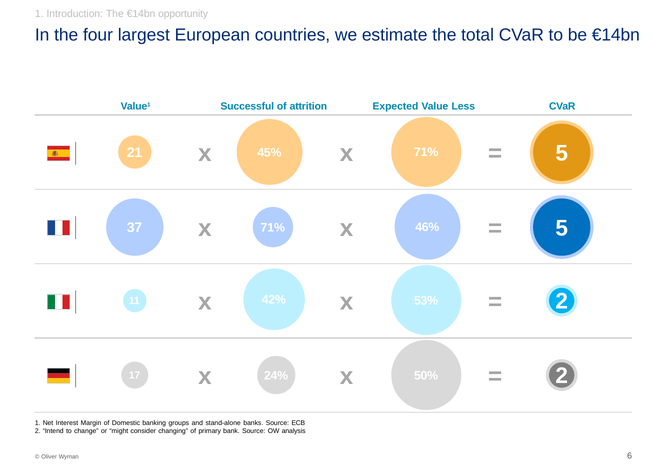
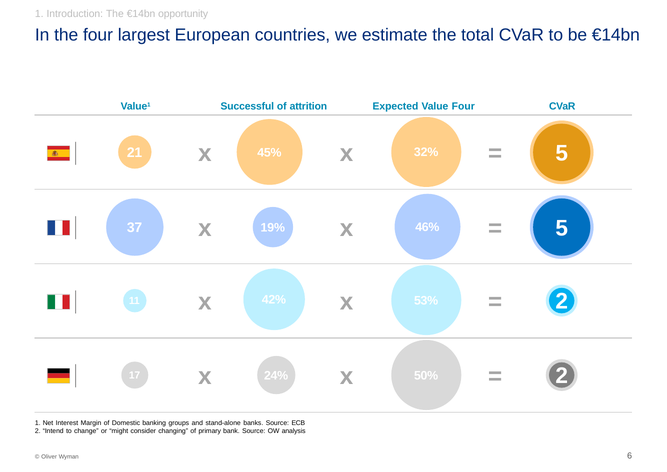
Value Less: Less -> Four
71% at (426, 152): 71% -> 32%
71% at (273, 227): 71% -> 19%
